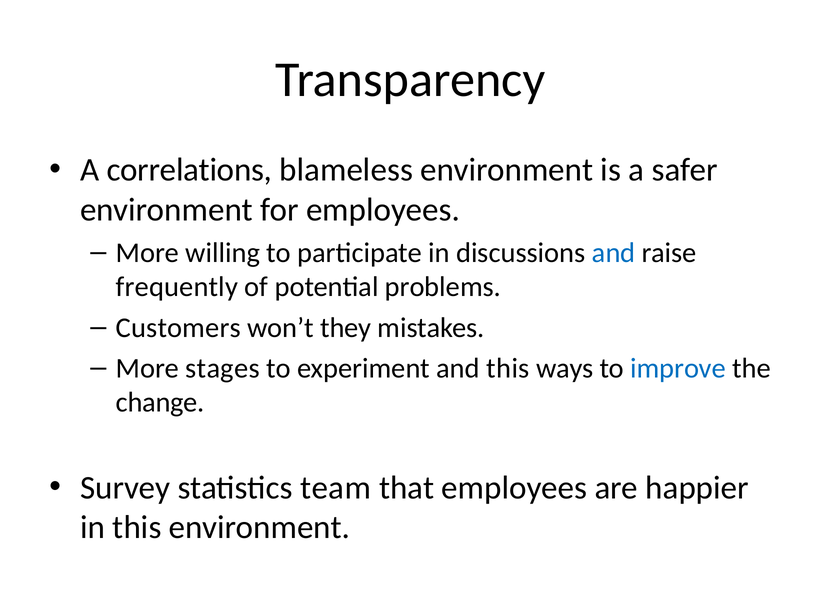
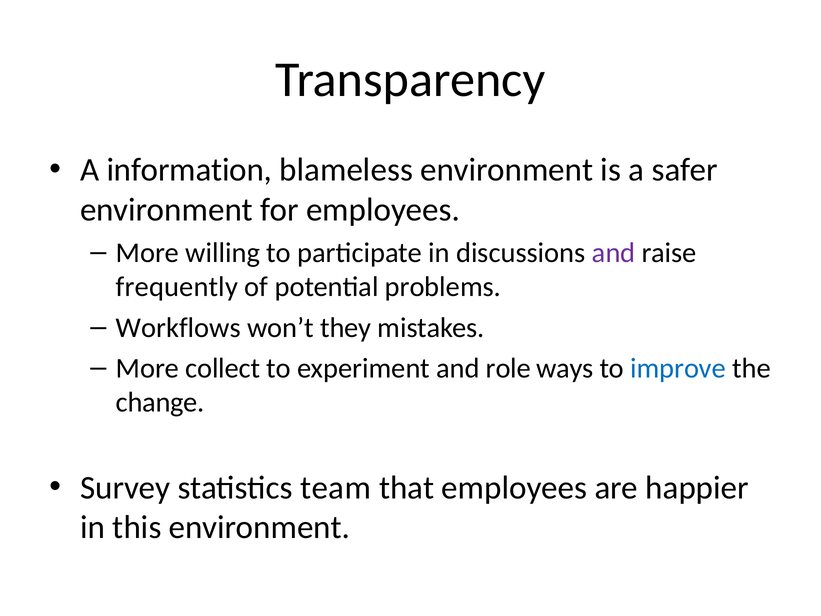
correlations: correlations -> information
and at (614, 253) colour: blue -> purple
Customers: Customers -> Workflows
stages: stages -> collect
and this: this -> role
